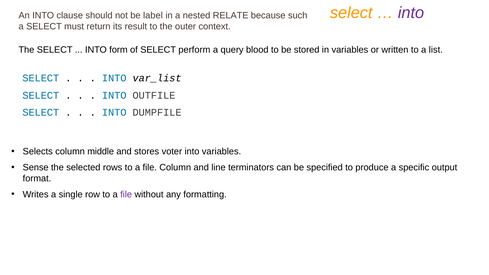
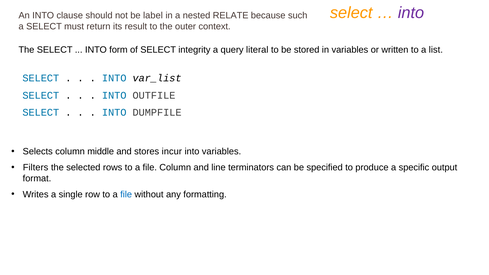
perform: perform -> integrity
blood: blood -> literal
voter: voter -> incur
Sense: Sense -> Filters
file at (126, 194) colour: purple -> blue
